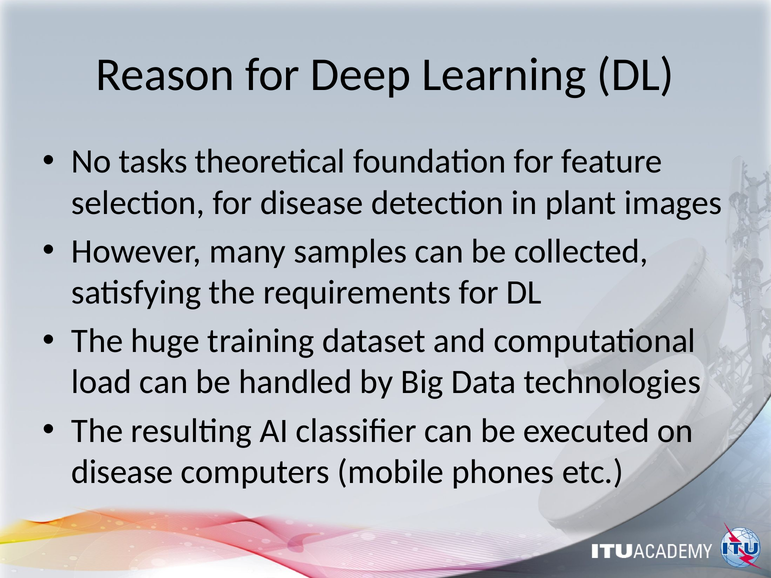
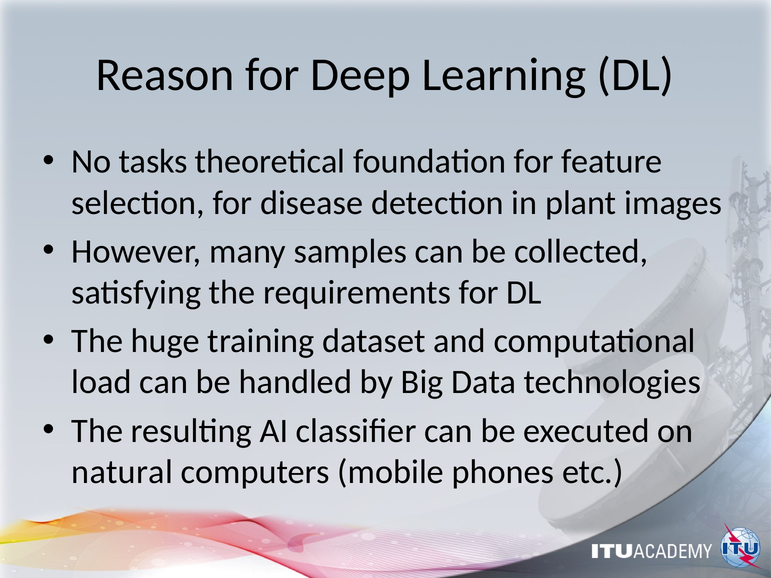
disease at (122, 472): disease -> natural
